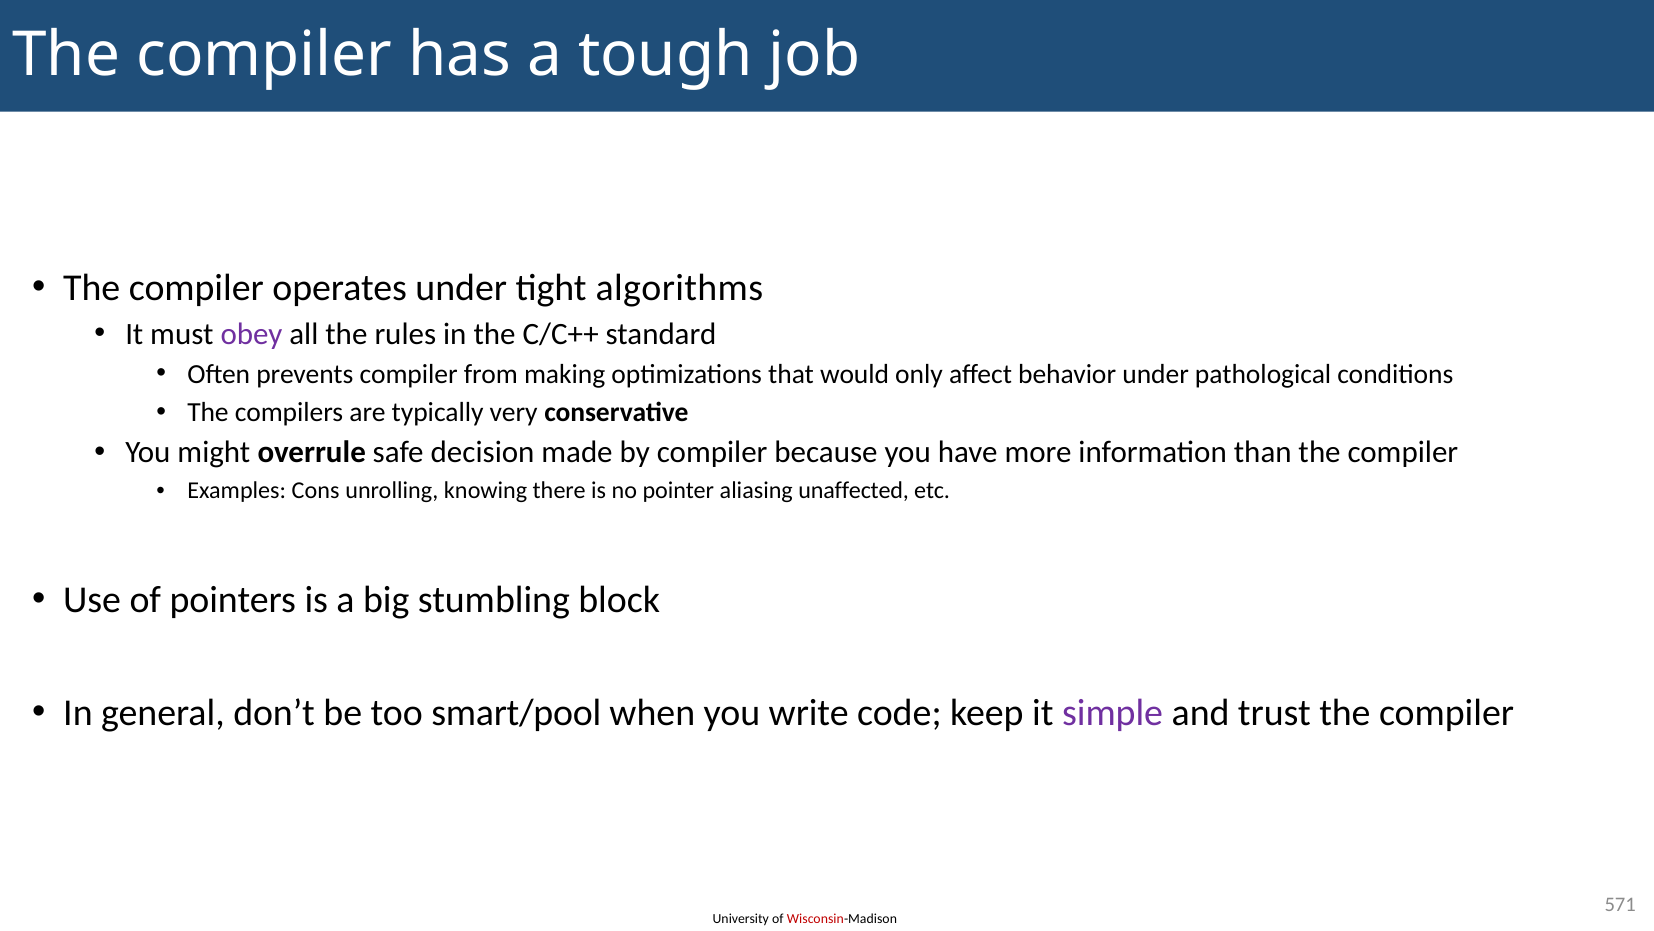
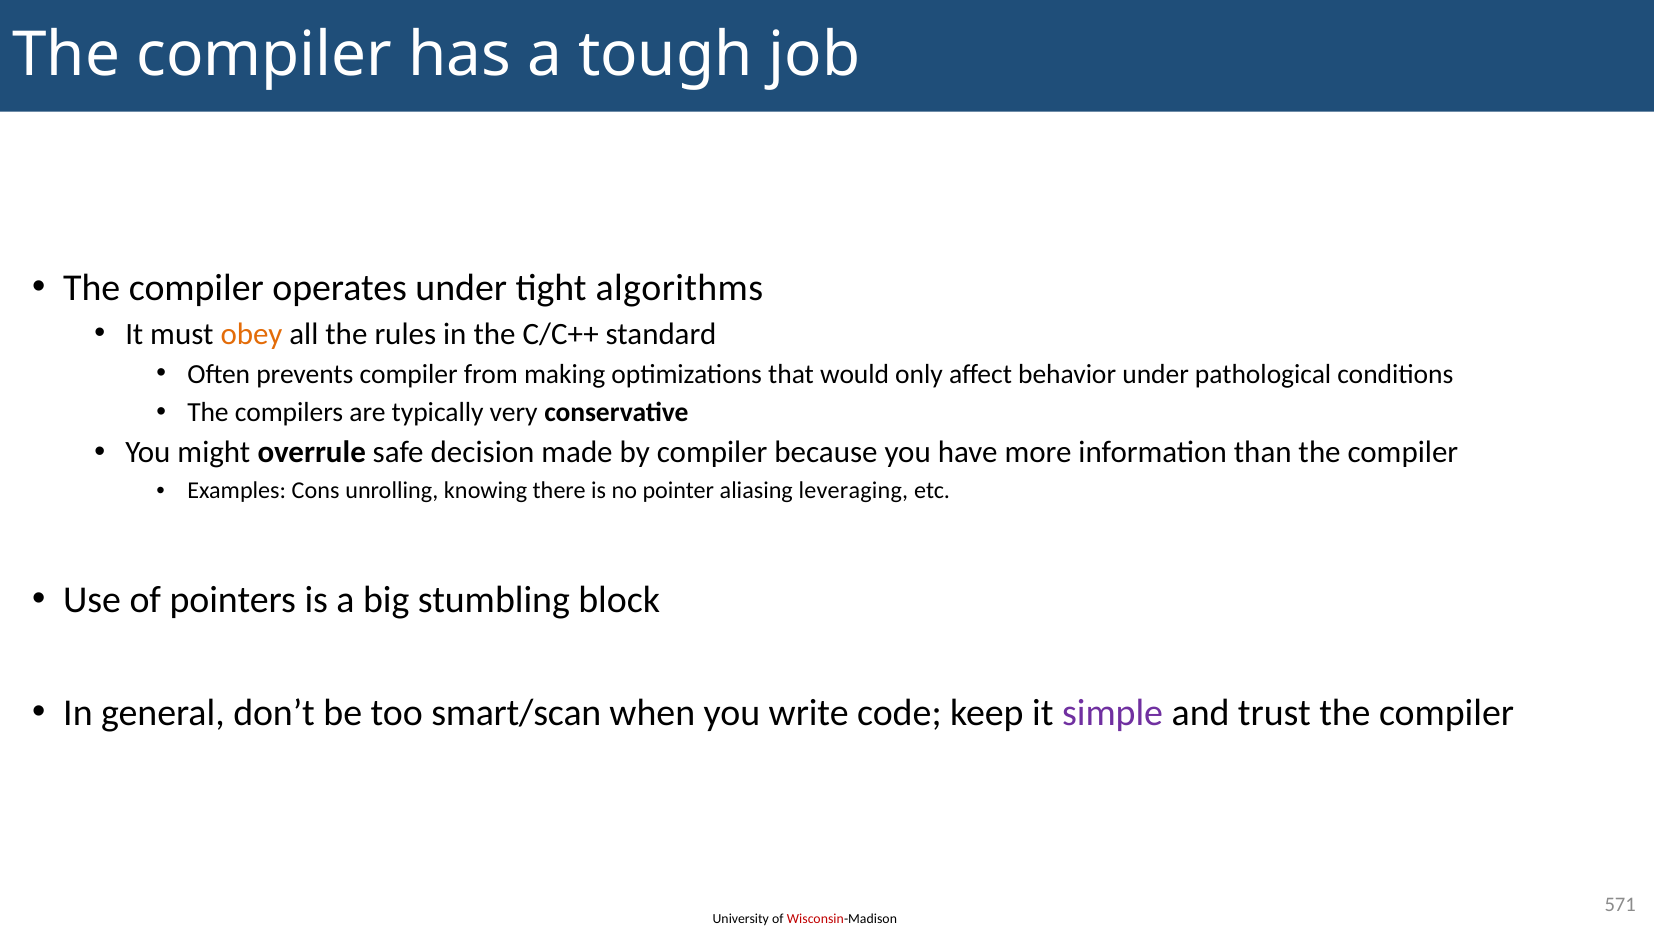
obey colour: purple -> orange
unaffected: unaffected -> leveraging
smart/pool: smart/pool -> smart/scan
